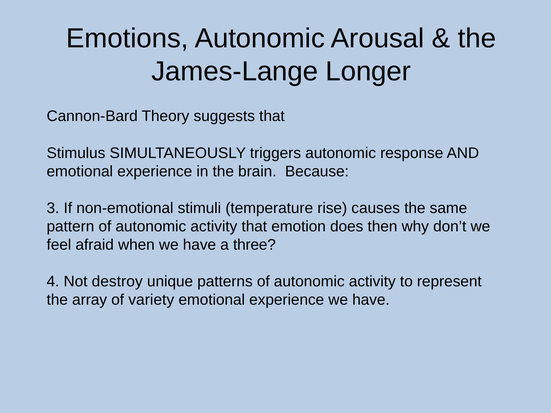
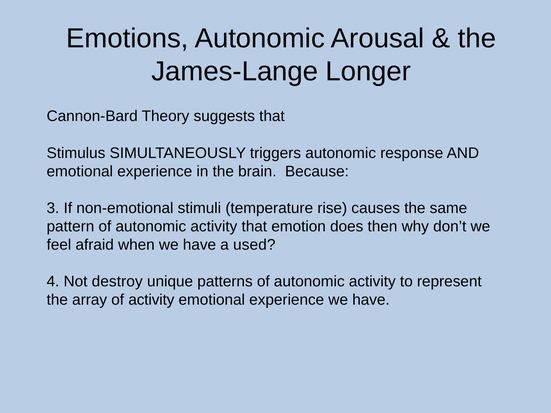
three: three -> used
of variety: variety -> activity
